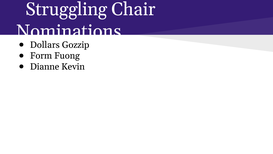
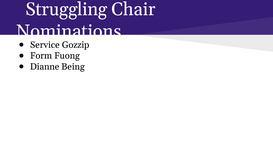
Dollars: Dollars -> Service
Kevin: Kevin -> Being
